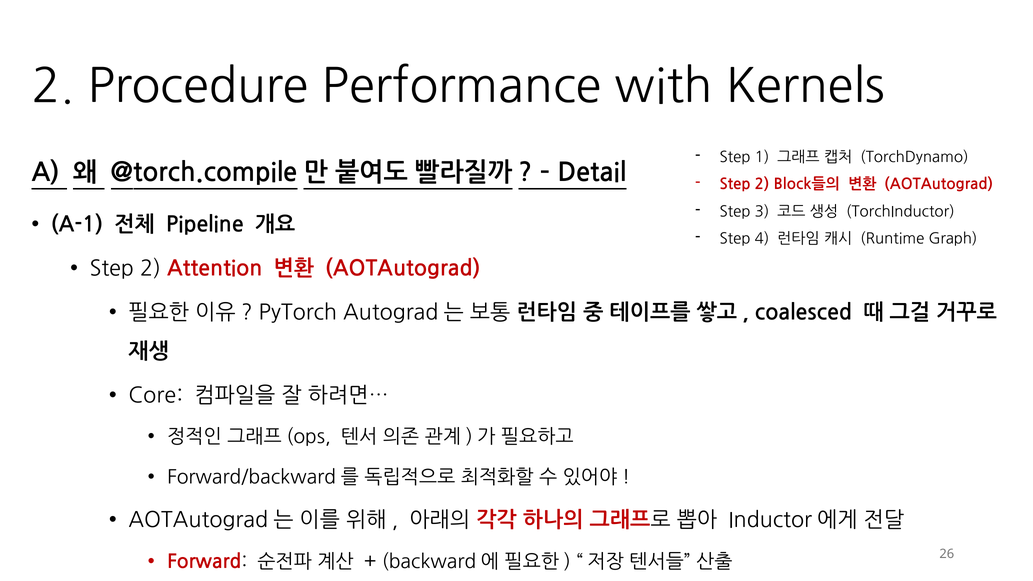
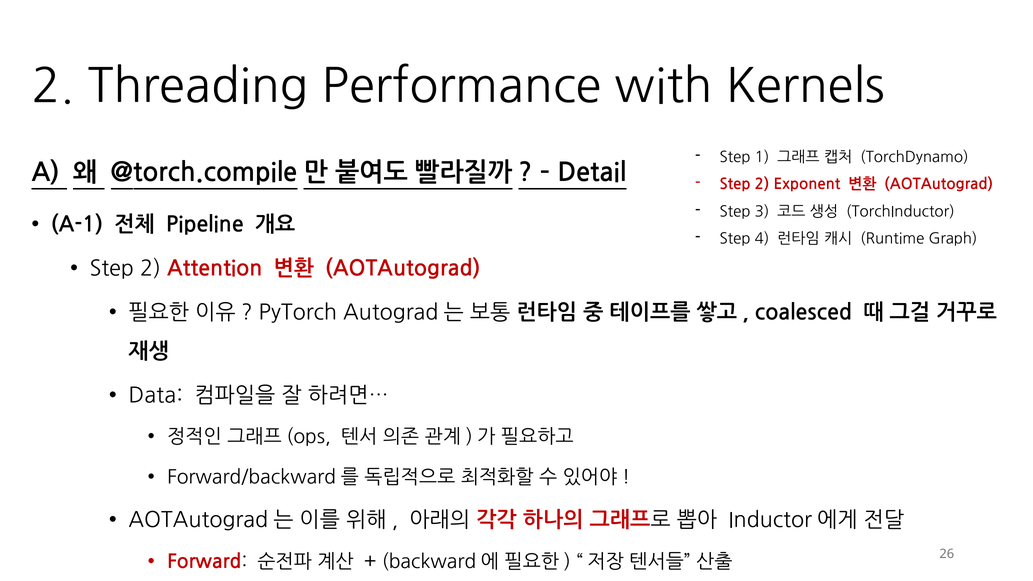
Procedure: Procedure -> Threading
Block들의: Block들의 -> Exponent
Core: Core -> Data
